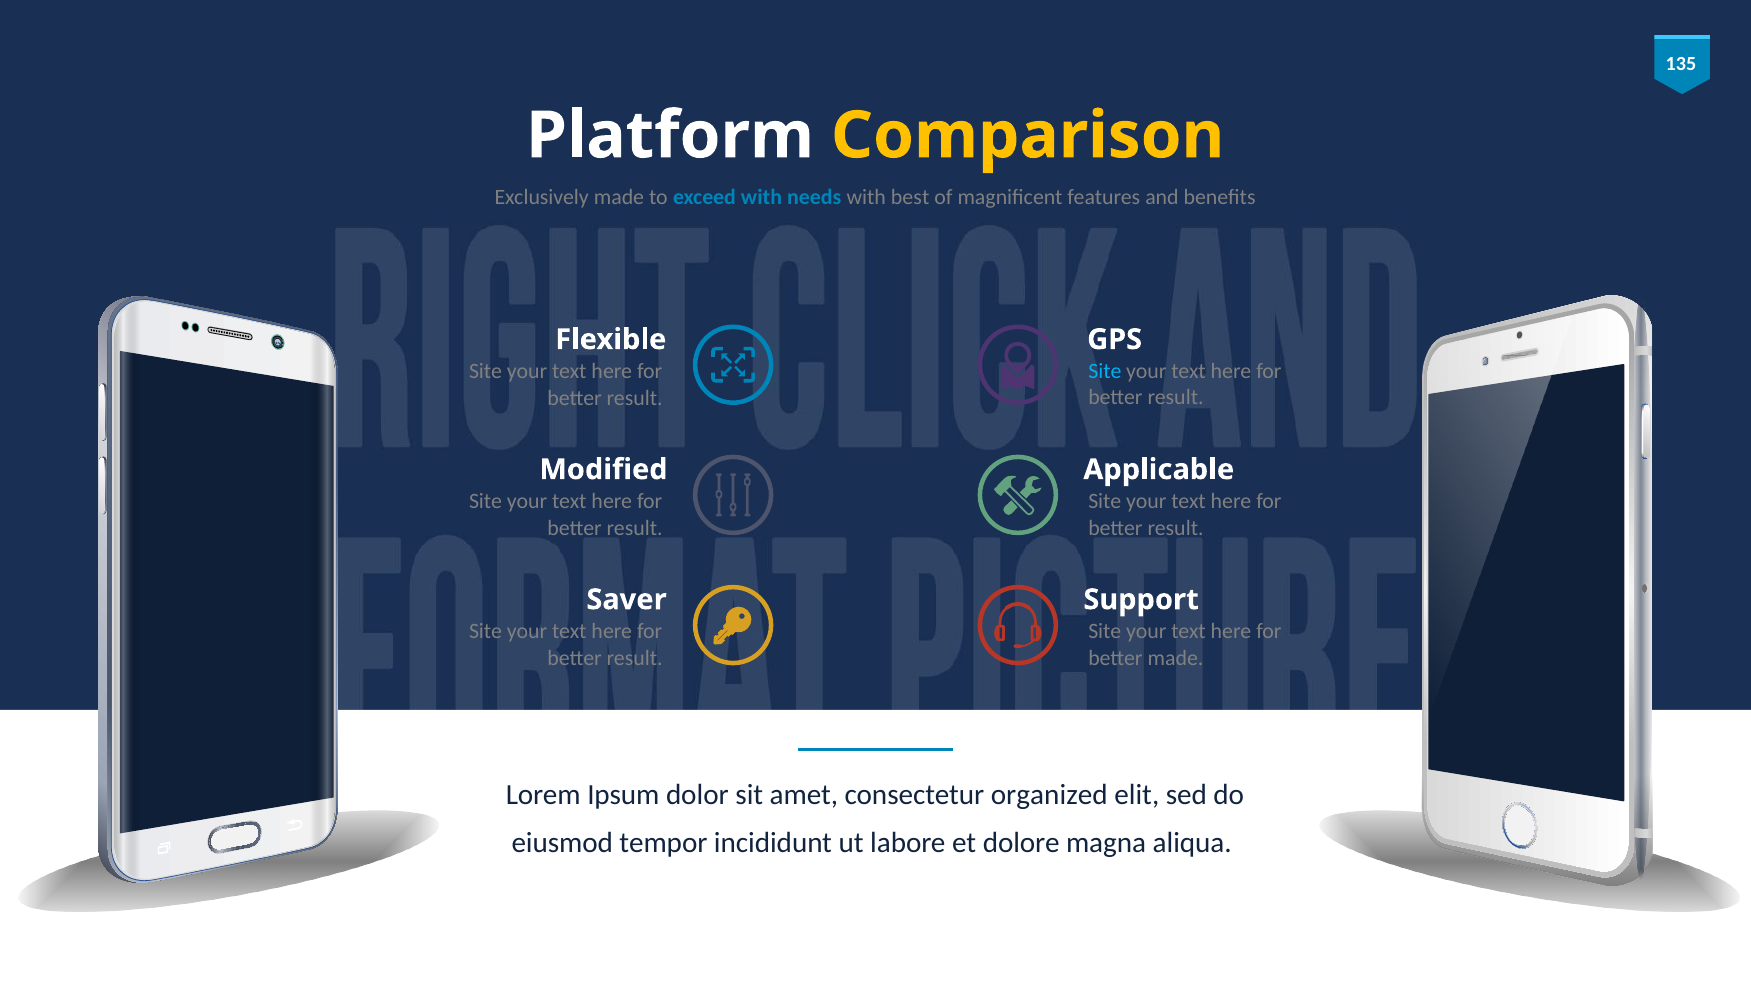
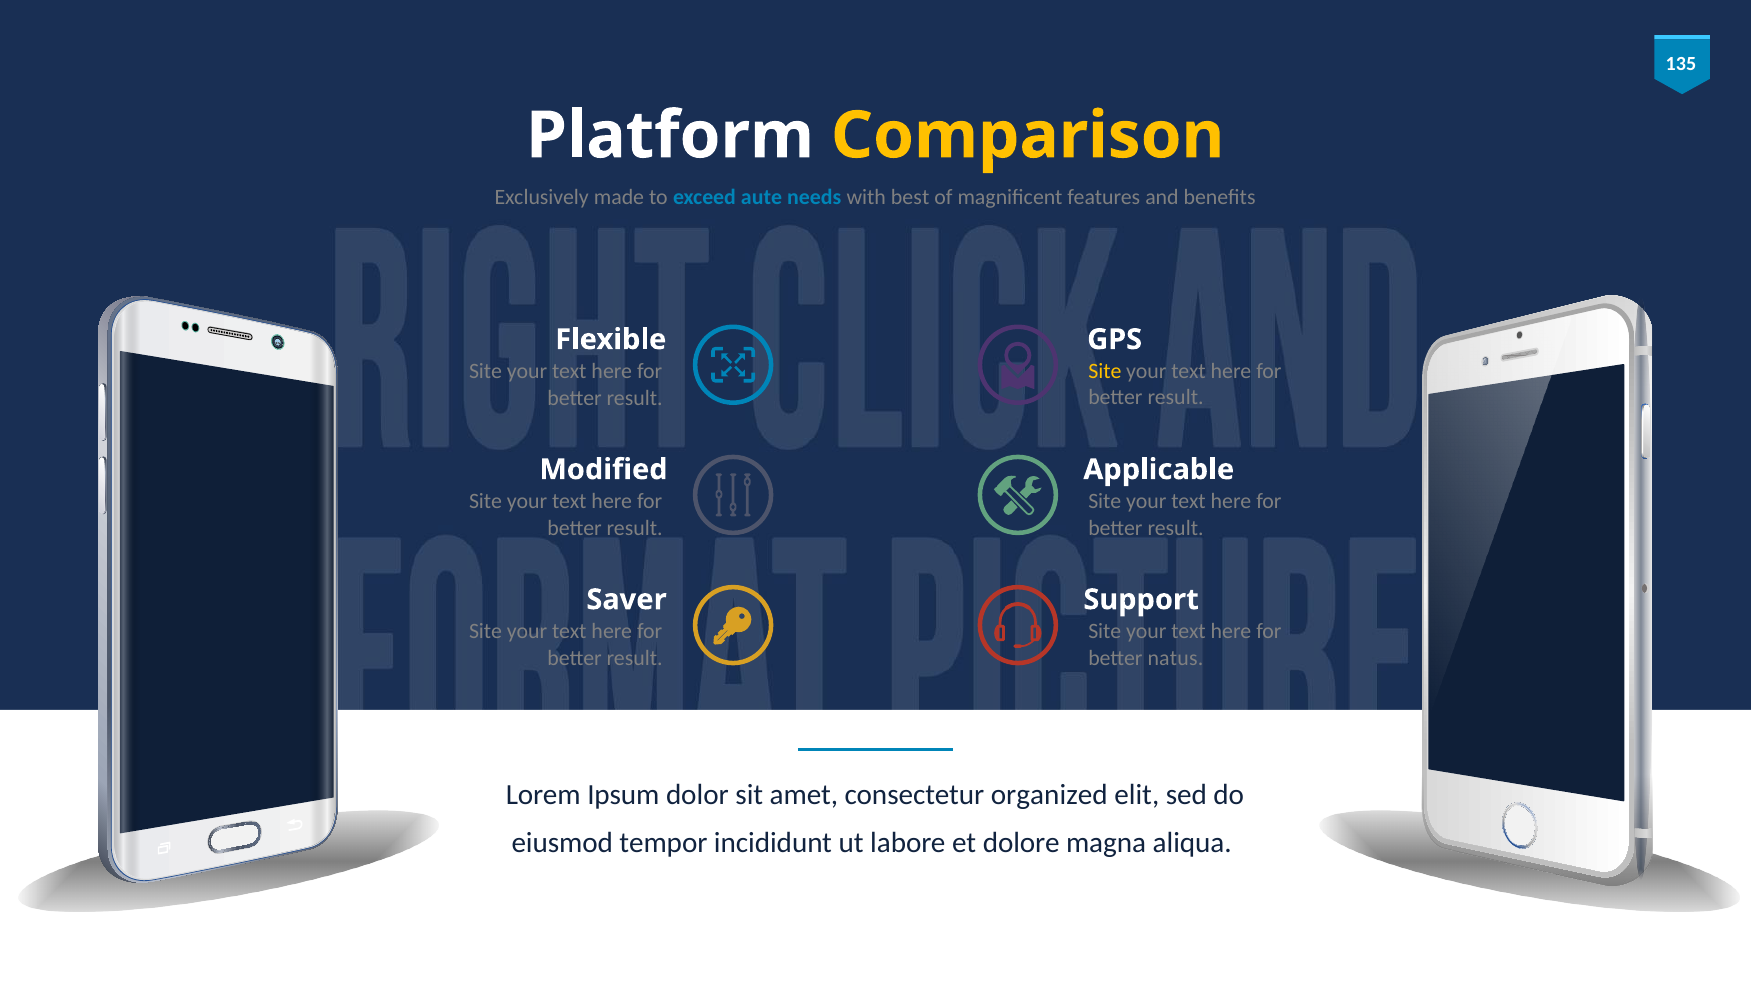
exceed with: with -> aute
Site at (1105, 371) colour: light blue -> yellow
better made: made -> natus
